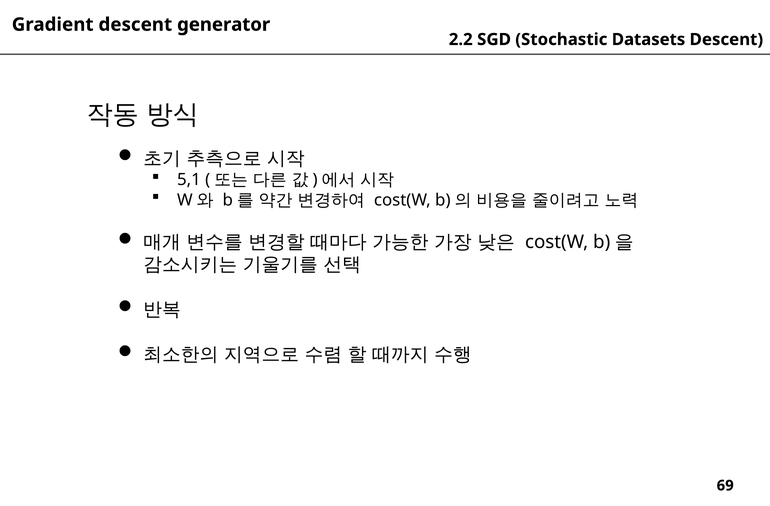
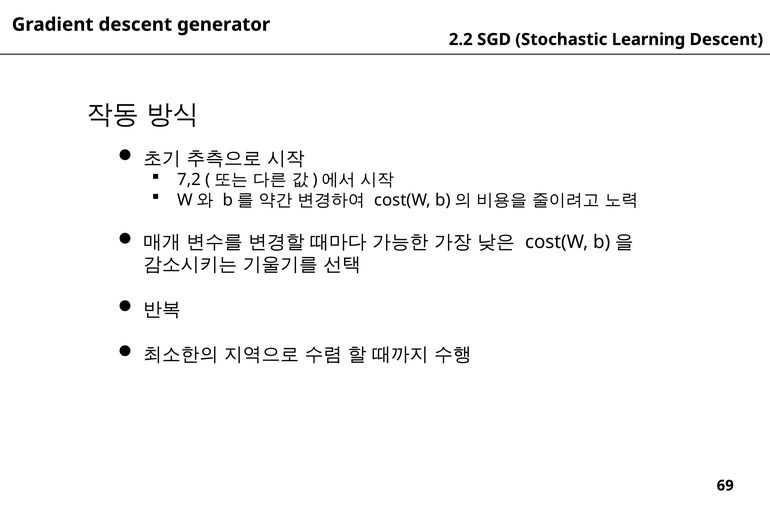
Datasets: Datasets -> Learning
5,1: 5,1 -> 7,2
